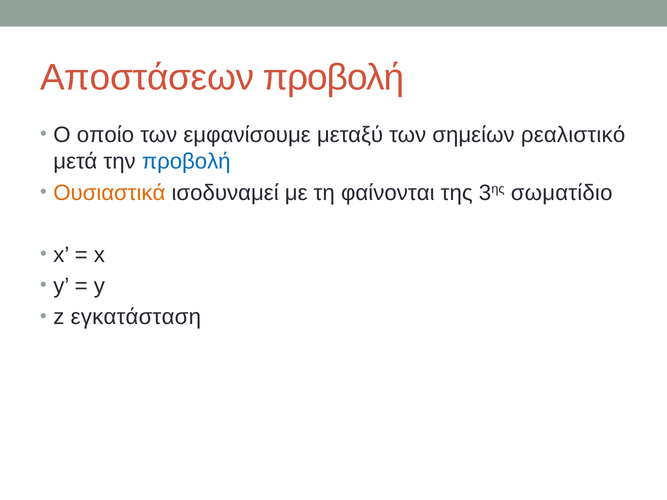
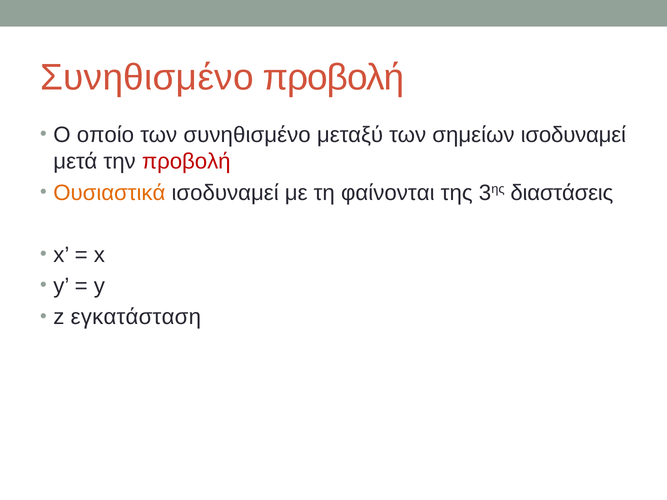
Αποστάσεων at (147, 78): Αποστάσεων -> Συνηθισμένο
των εμφανίσουμε: εμφανίσουμε -> συνηθισμένο
σημείων ρεαλιστικό: ρεαλιστικό -> ισοδυναμεί
προβολή at (186, 162) colour: blue -> red
σωματίδιο: σωματίδιο -> διαστάσεις
